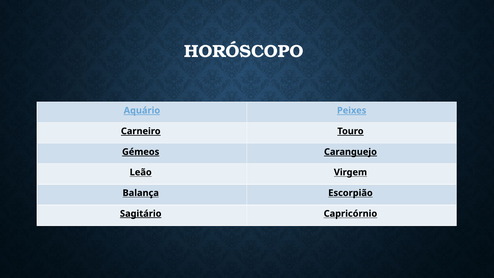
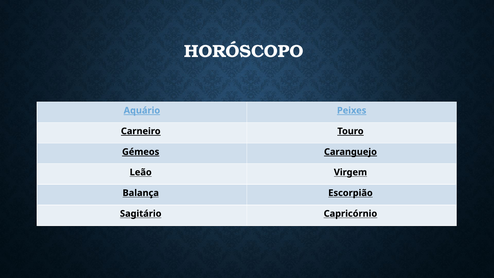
Sagitário underline: present -> none
